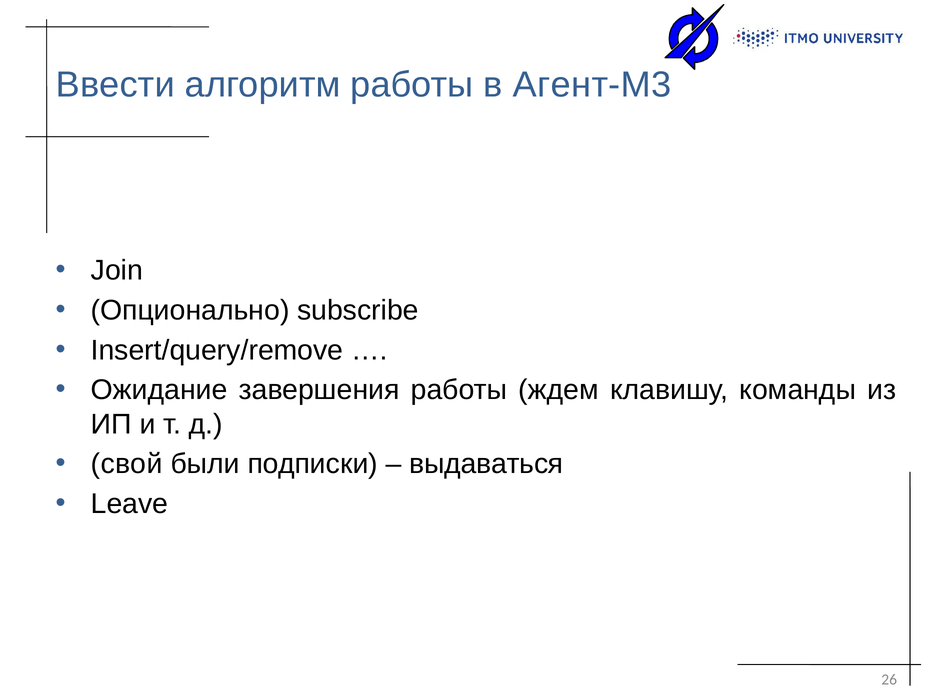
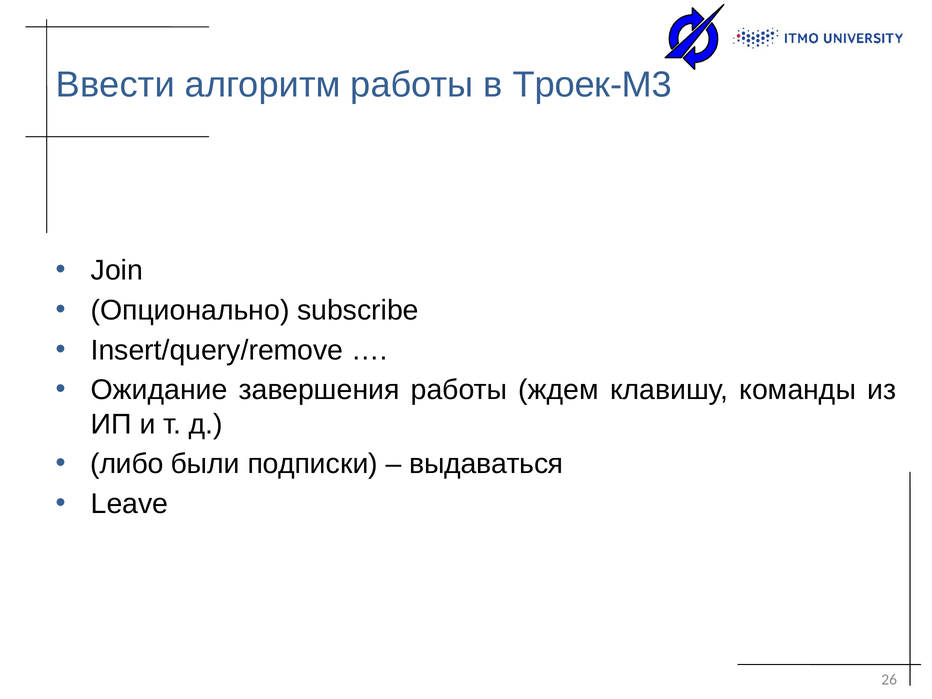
Агент-M3: Агент-M3 -> Троек-M3
свой: свой -> либо
